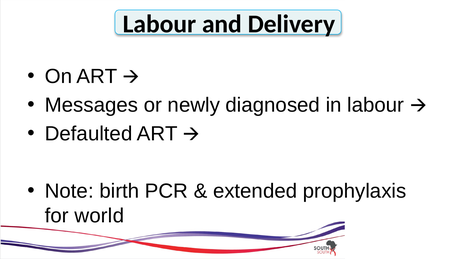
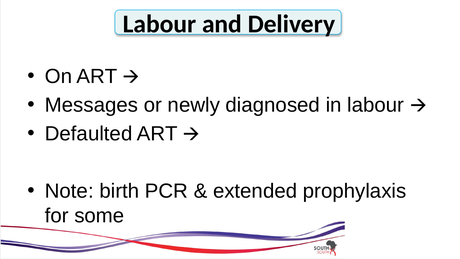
world: world -> some
